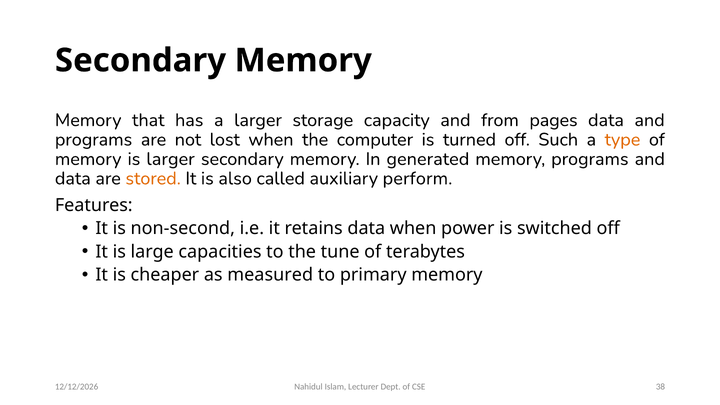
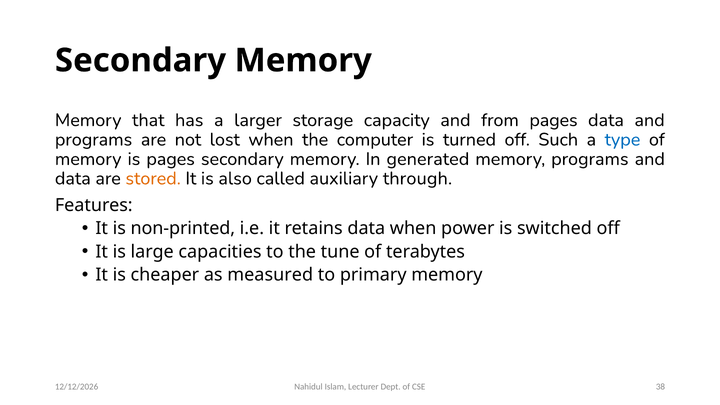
type colour: orange -> blue
is larger: larger -> pages
perform: perform -> through
non-second: non-second -> non-printed
